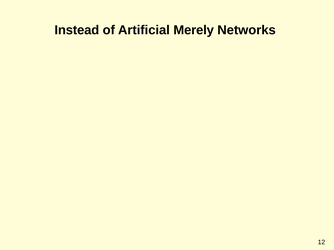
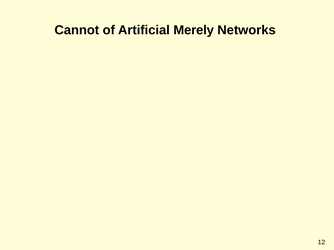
Instead: Instead -> Cannot
